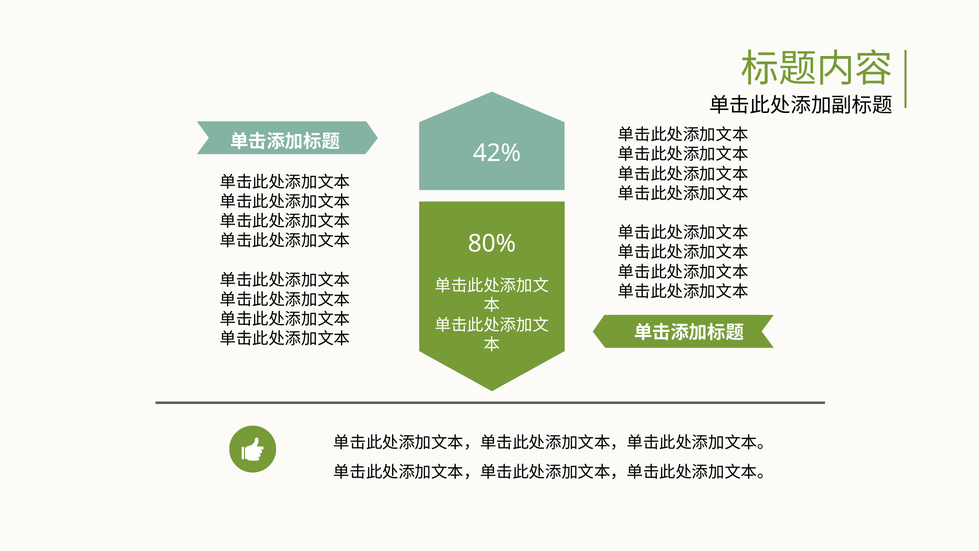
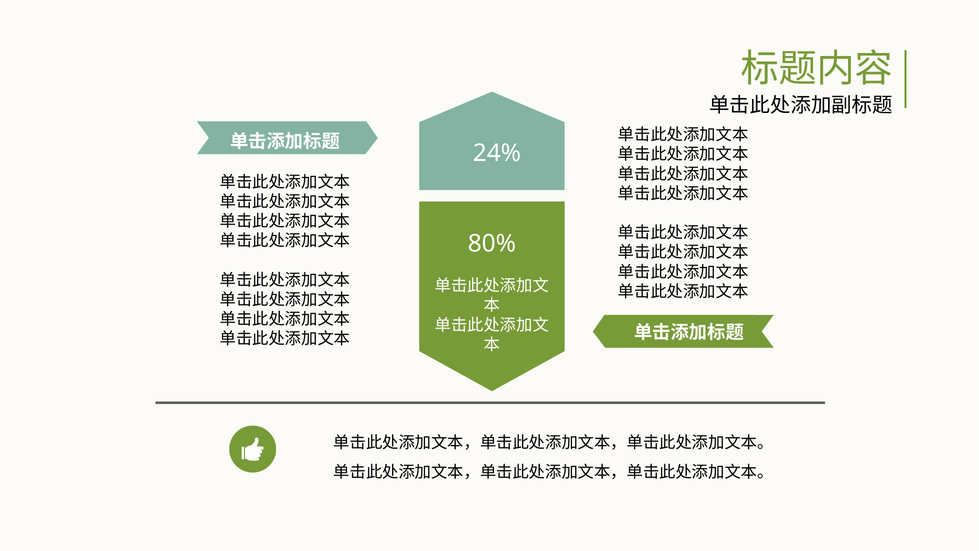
42%: 42% -> 24%
